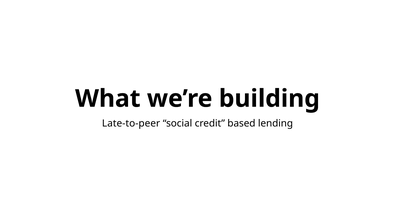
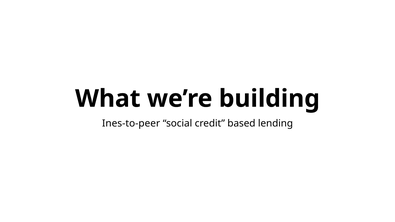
Late-to-peer: Late-to-peer -> Ines-to-peer
